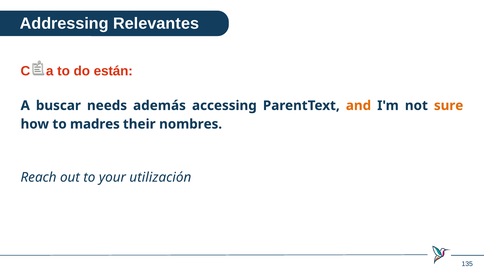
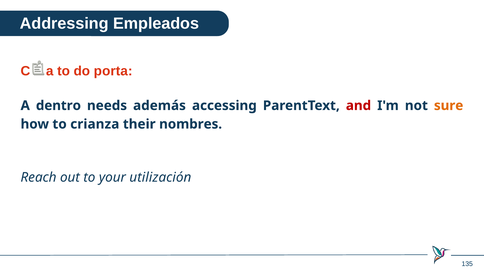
Relevantes: Relevantes -> Empleados
están: están -> porta
buscar: buscar -> dentro
and colour: orange -> red
madres: madres -> crianza
